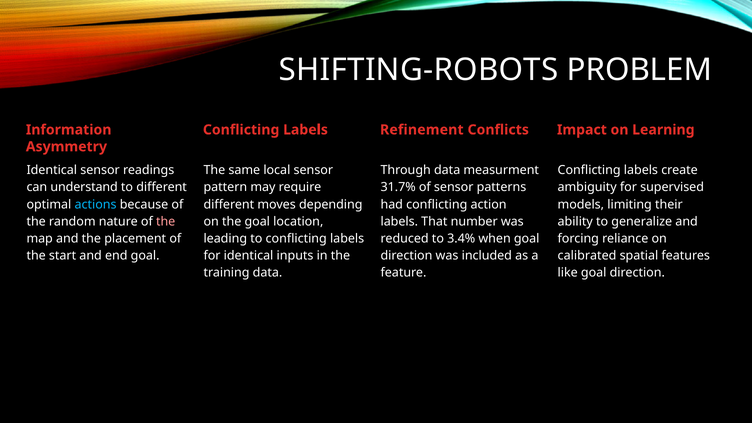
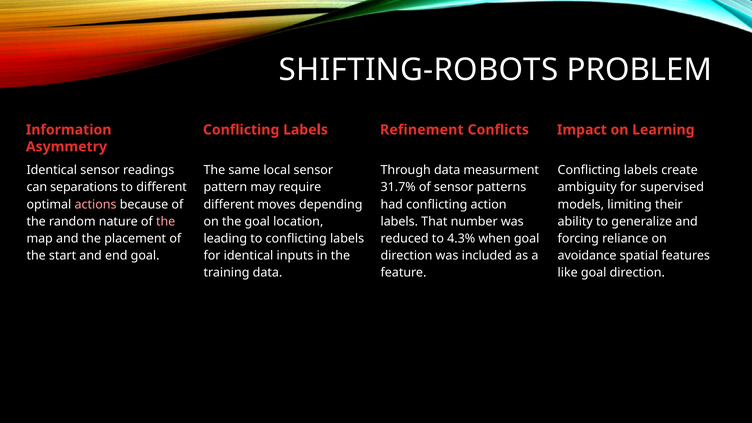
understand: understand -> separations
actions colour: light blue -> pink
3.4%: 3.4% -> 4.3%
calibrated: calibrated -> avoidance
